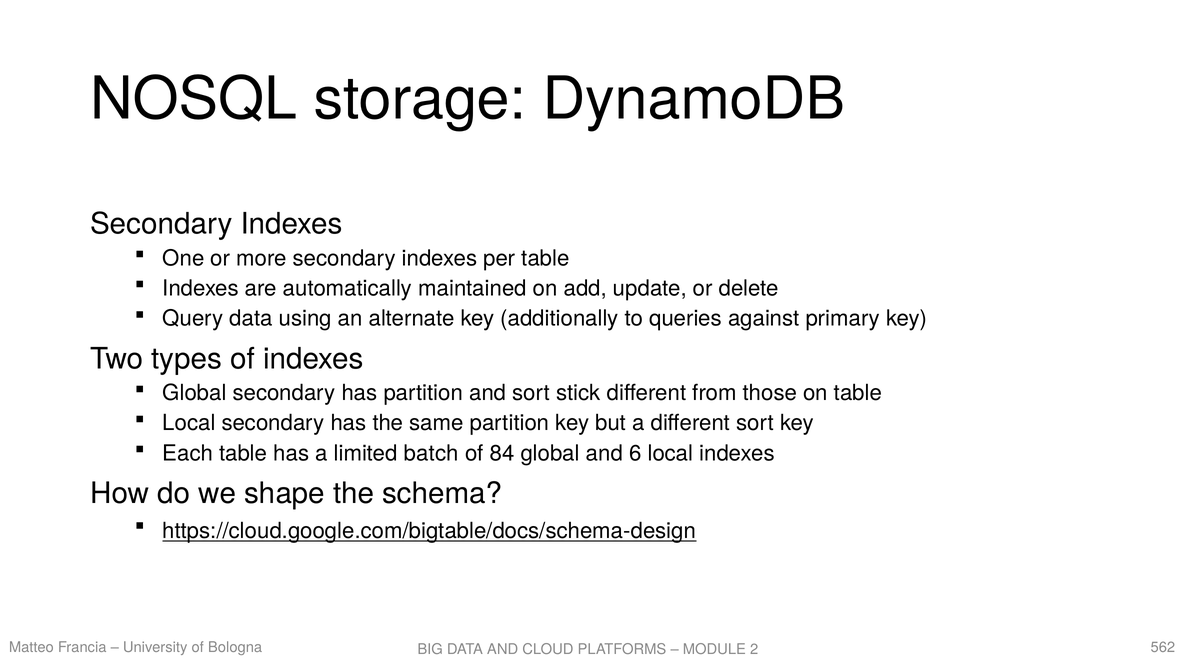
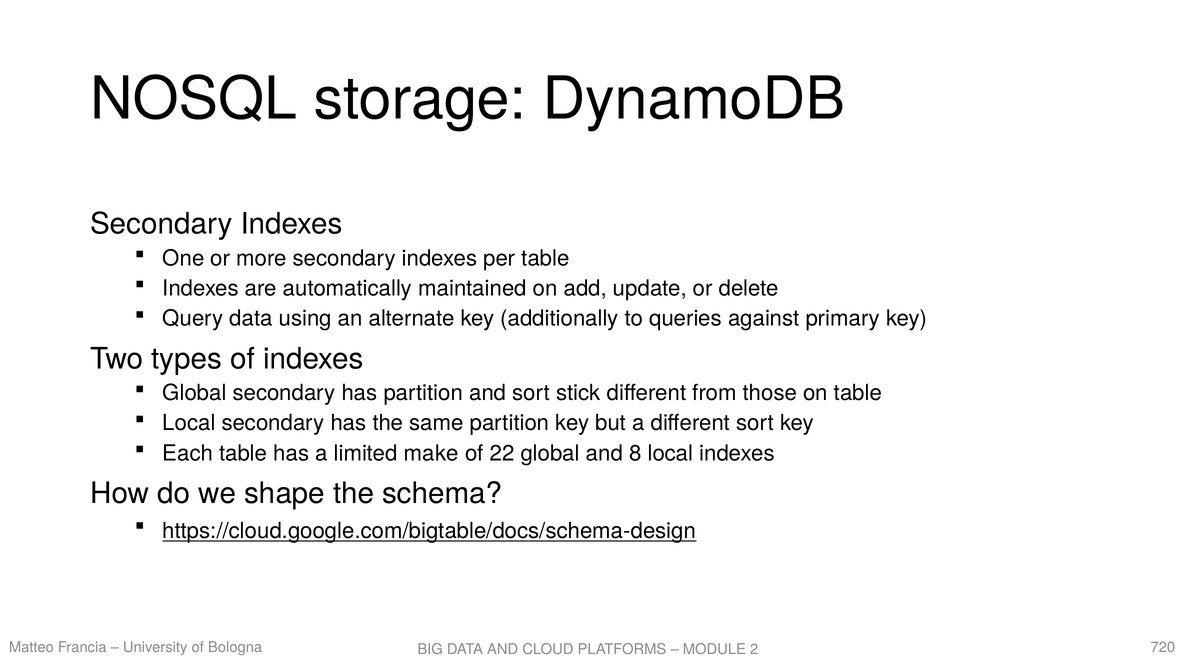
batch: batch -> make
84: 84 -> 22
6: 6 -> 8
562: 562 -> 720
